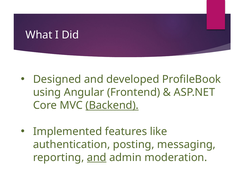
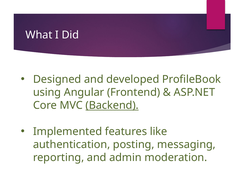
and at (97, 157) underline: present -> none
